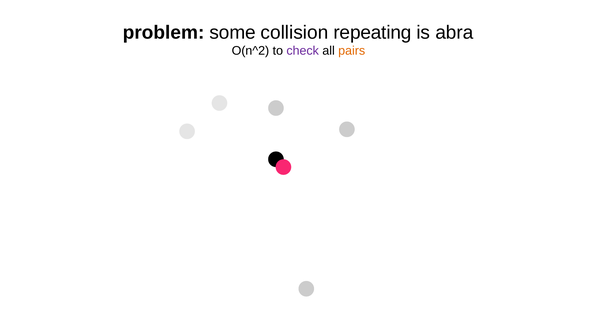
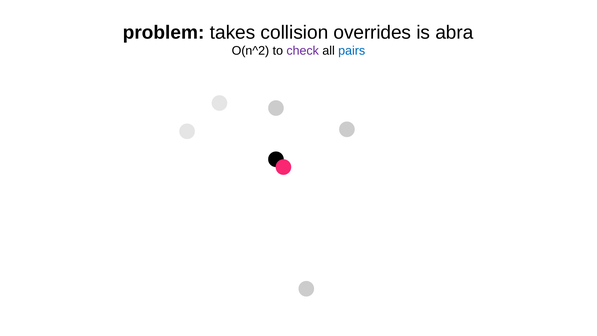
some: some -> takes
repeating: repeating -> overrides
pairs colour: orange -> blue
